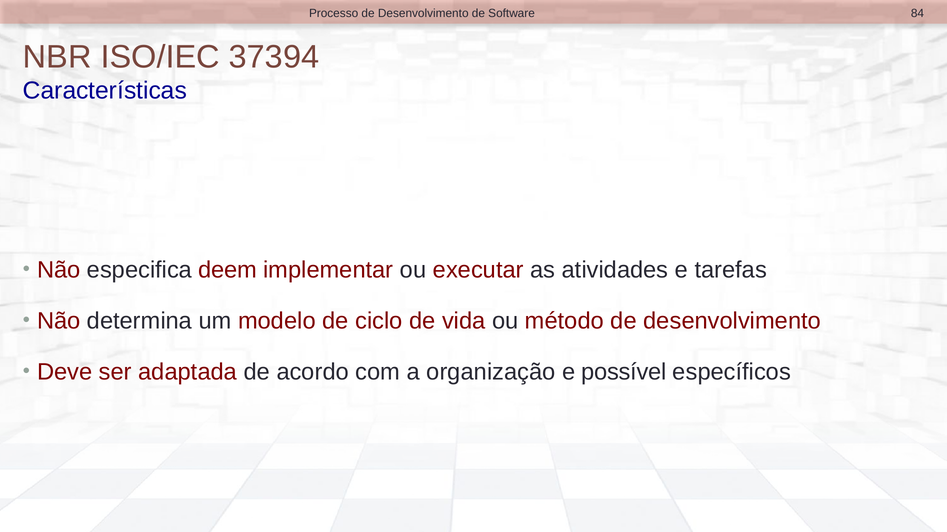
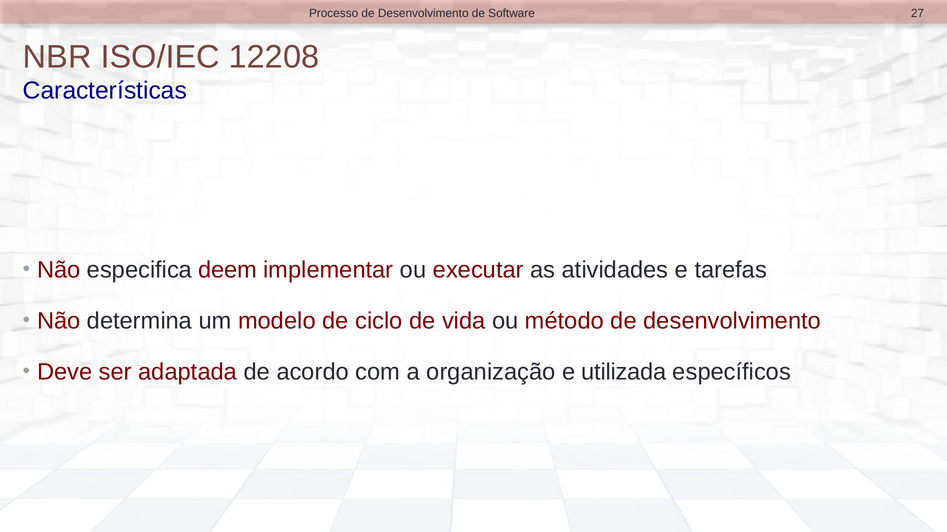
84: 84 -> 27
37394: 37394 -> 12208
possível: possível -> utilizada
